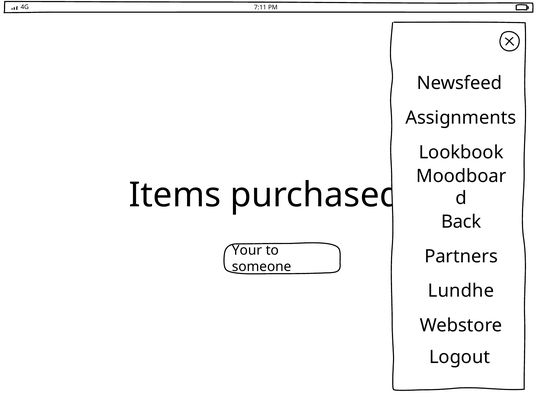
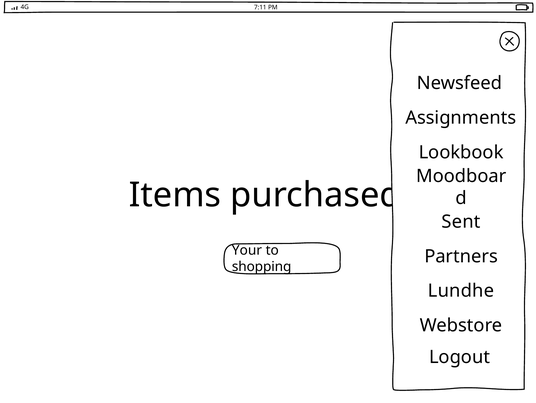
Back: Back -> Sent
someone: someone -> shopping
